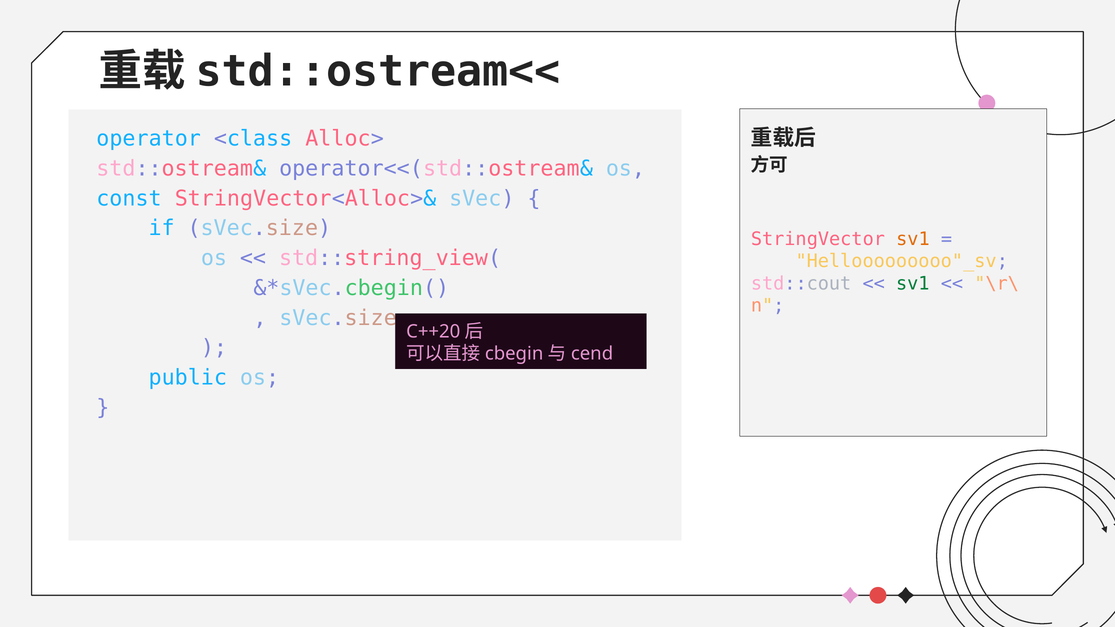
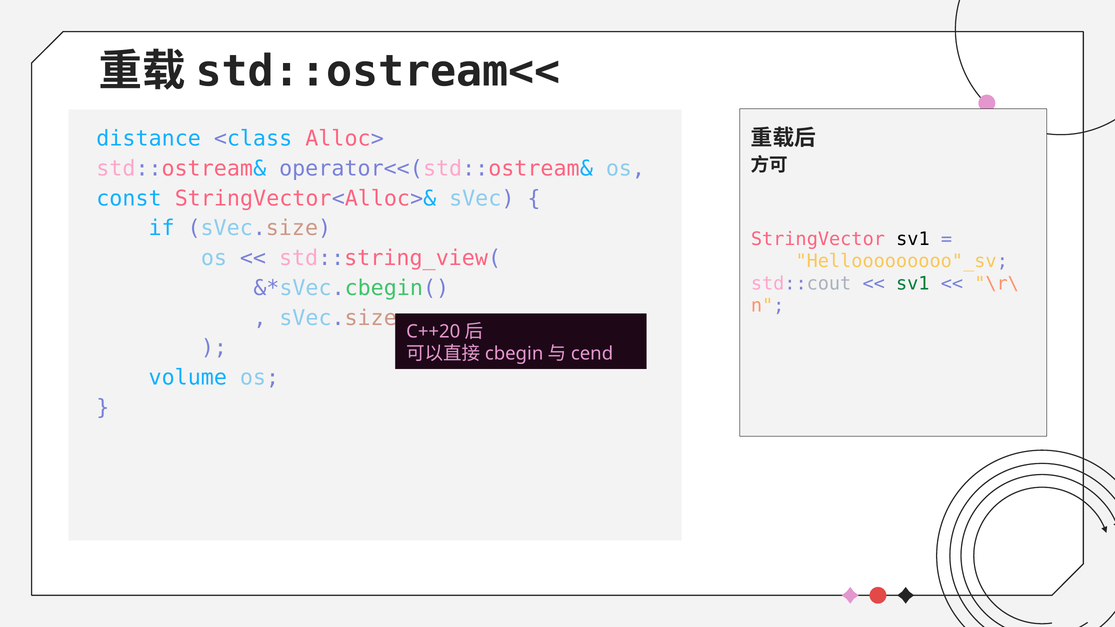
operator: operator -> distance
sv1 at (913, 239) colour: orange -> black
public: public -> volume
